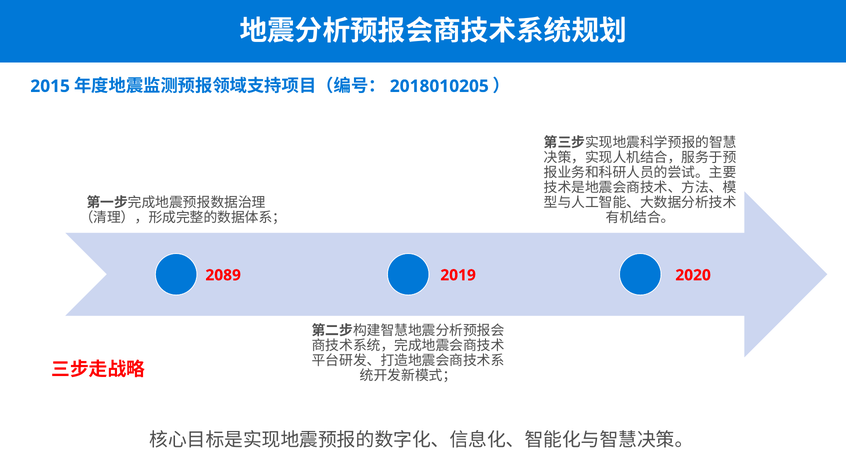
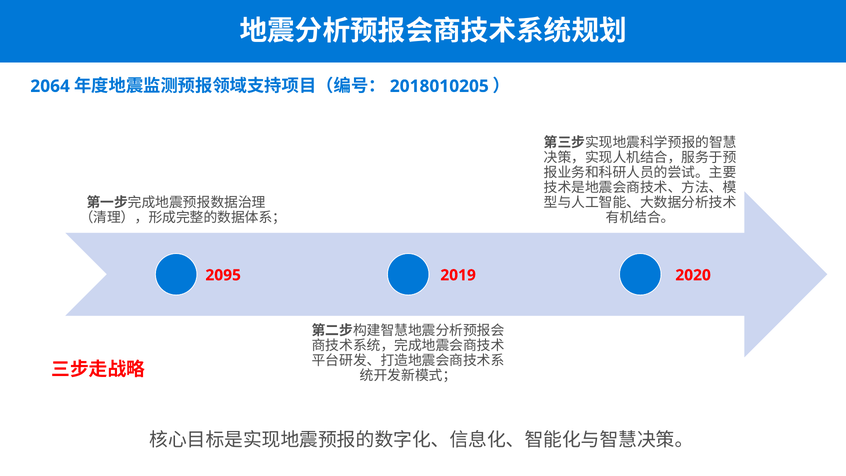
2015: 2015 -> 2064
2089: 2089 -> 2095
